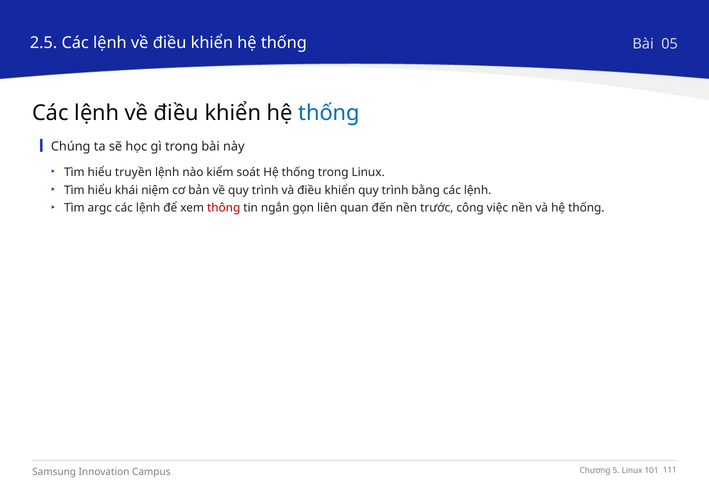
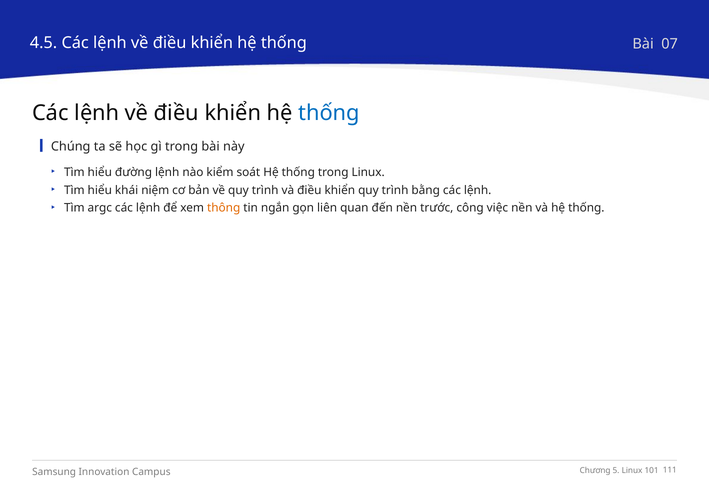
2.5: 2.5 -> 4.5
05: 05 -> 07
truyền: truyền -> đường
thông colour: red -> orange
